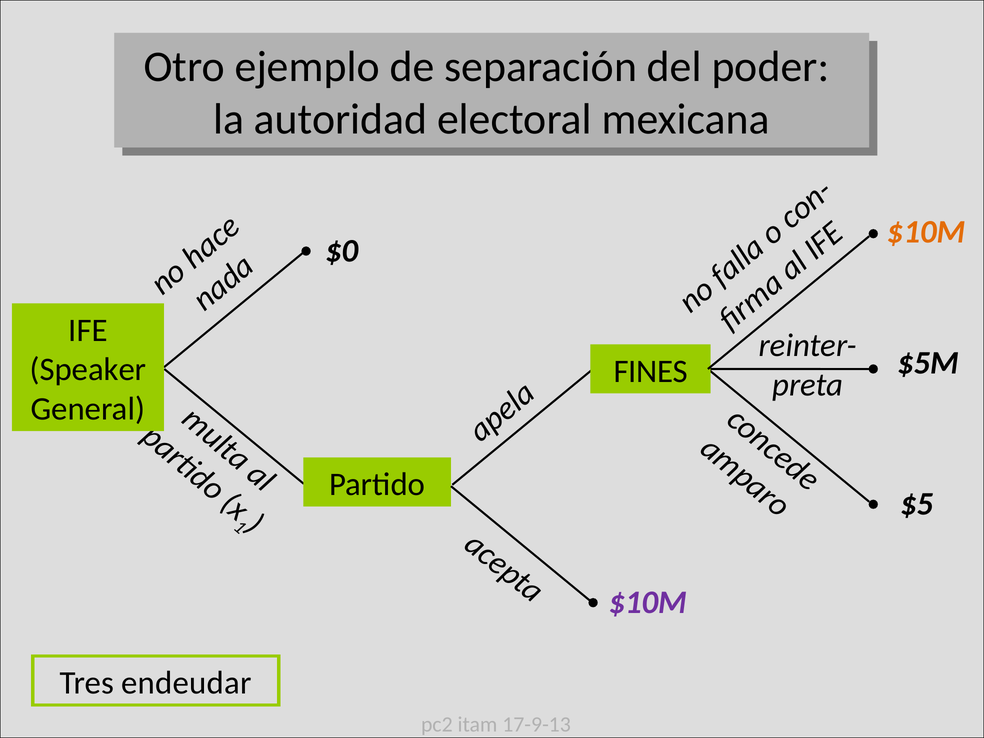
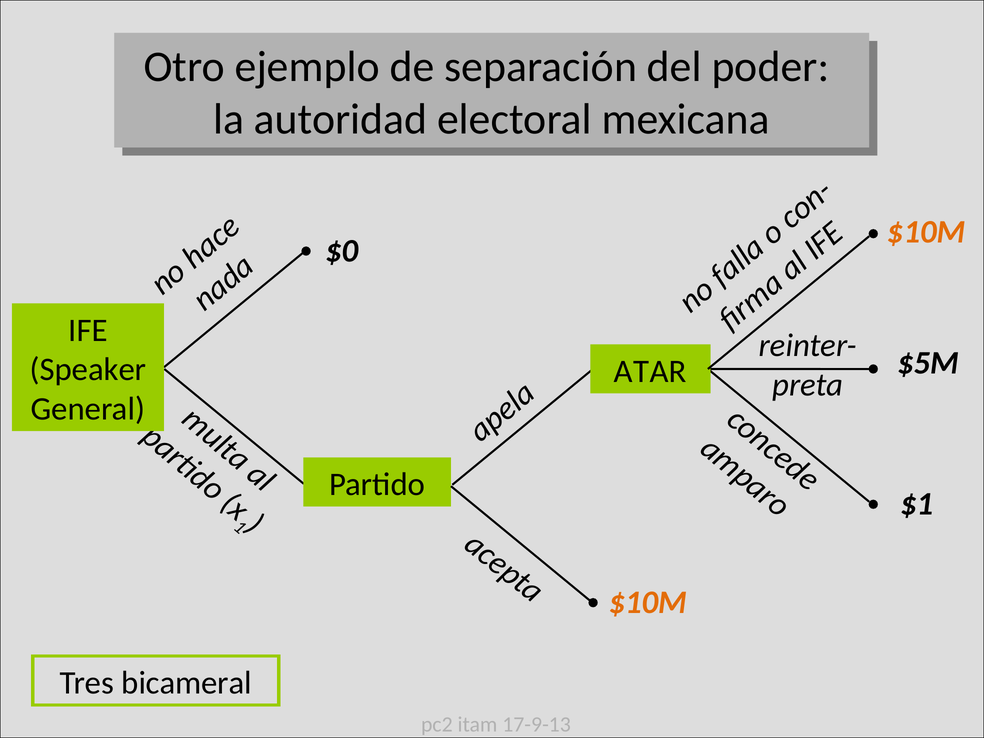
FINES: FINES -> ATAR
$5: $5 -> $1
$10M at (648, 603) colour: purple -> orange
endeudar: endeudar -> bicameral
